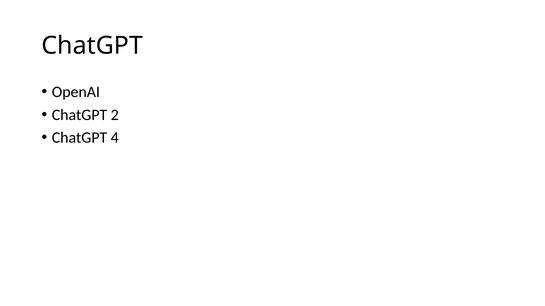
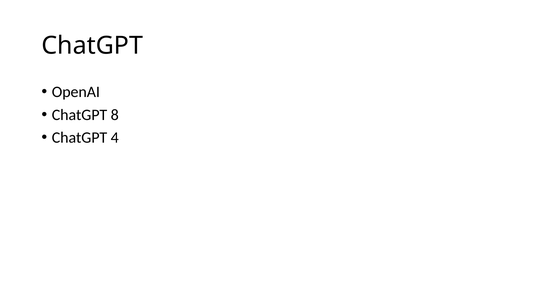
2: 2 -> 8
